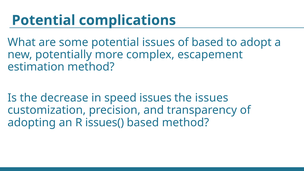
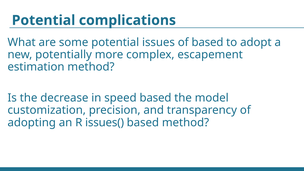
speed issues: issues -> based
the issues: issues -> model
